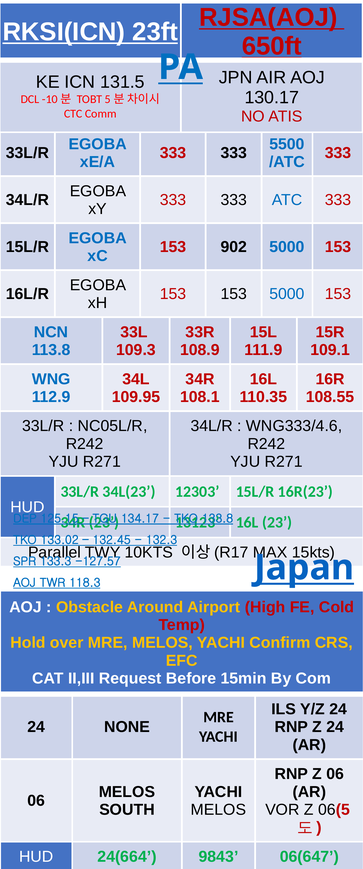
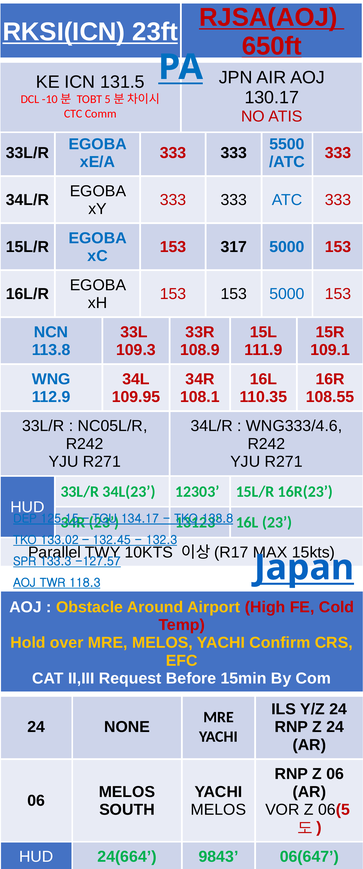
902: 902 -> 317
